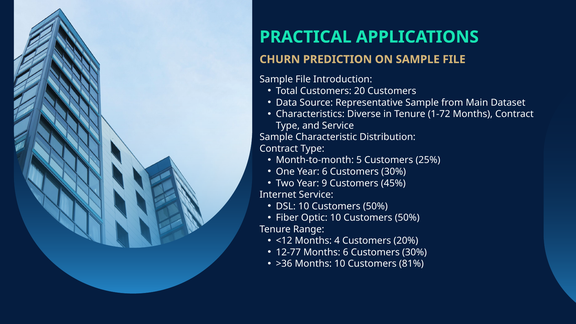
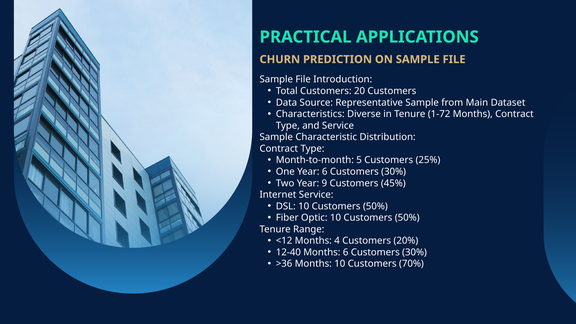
12-77: 12-77 -> 12-40
81%: 81% -> 70%
